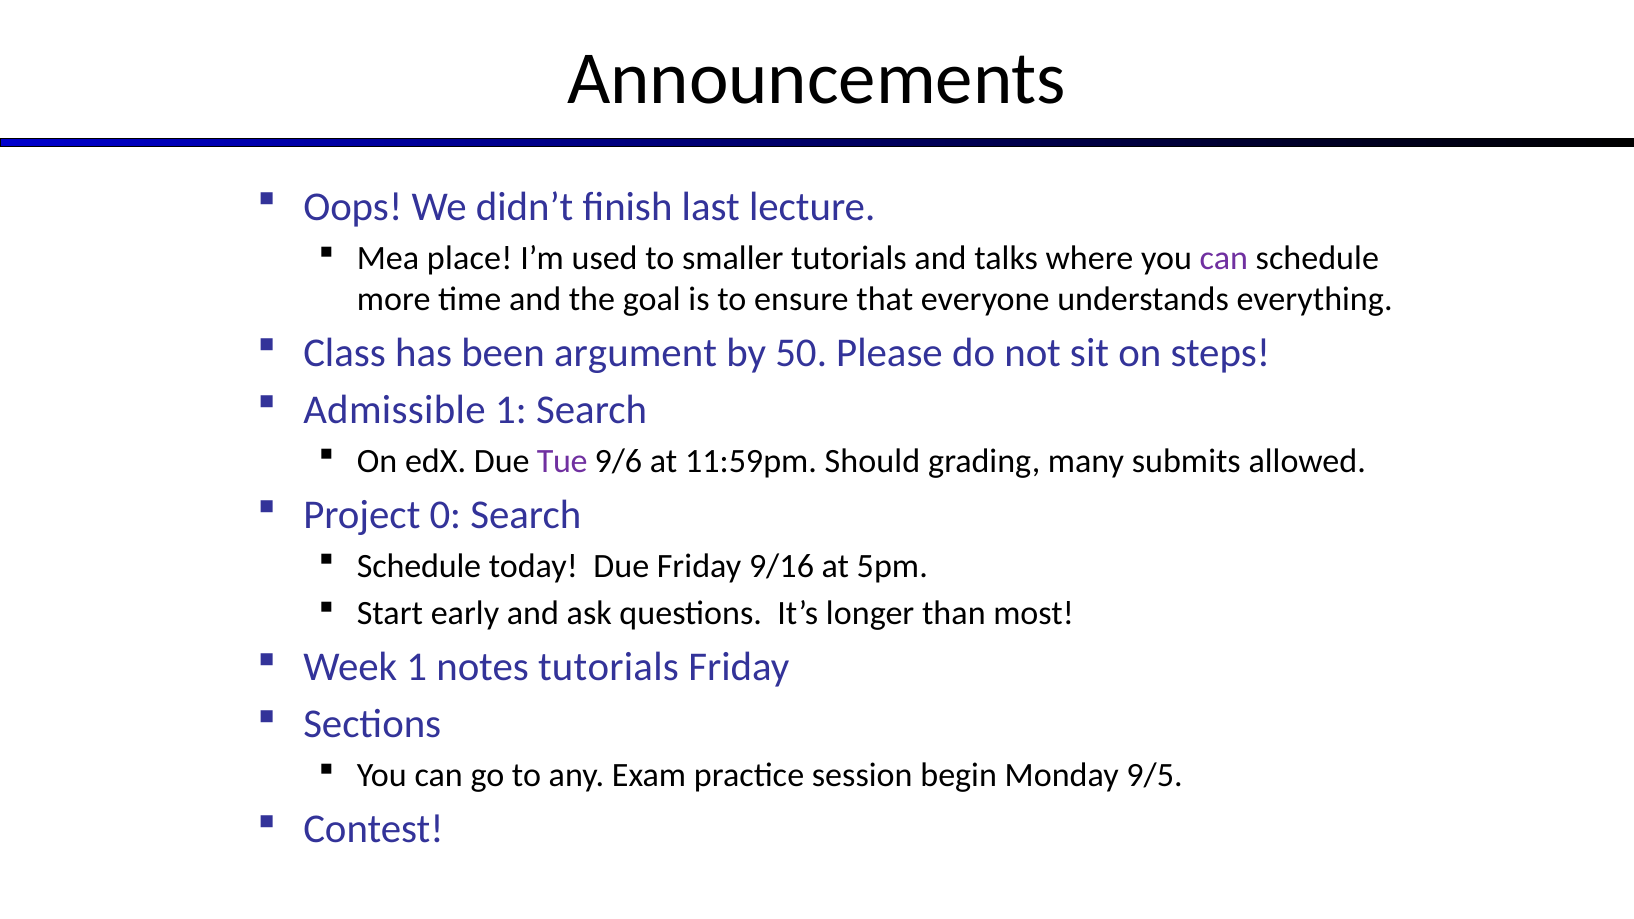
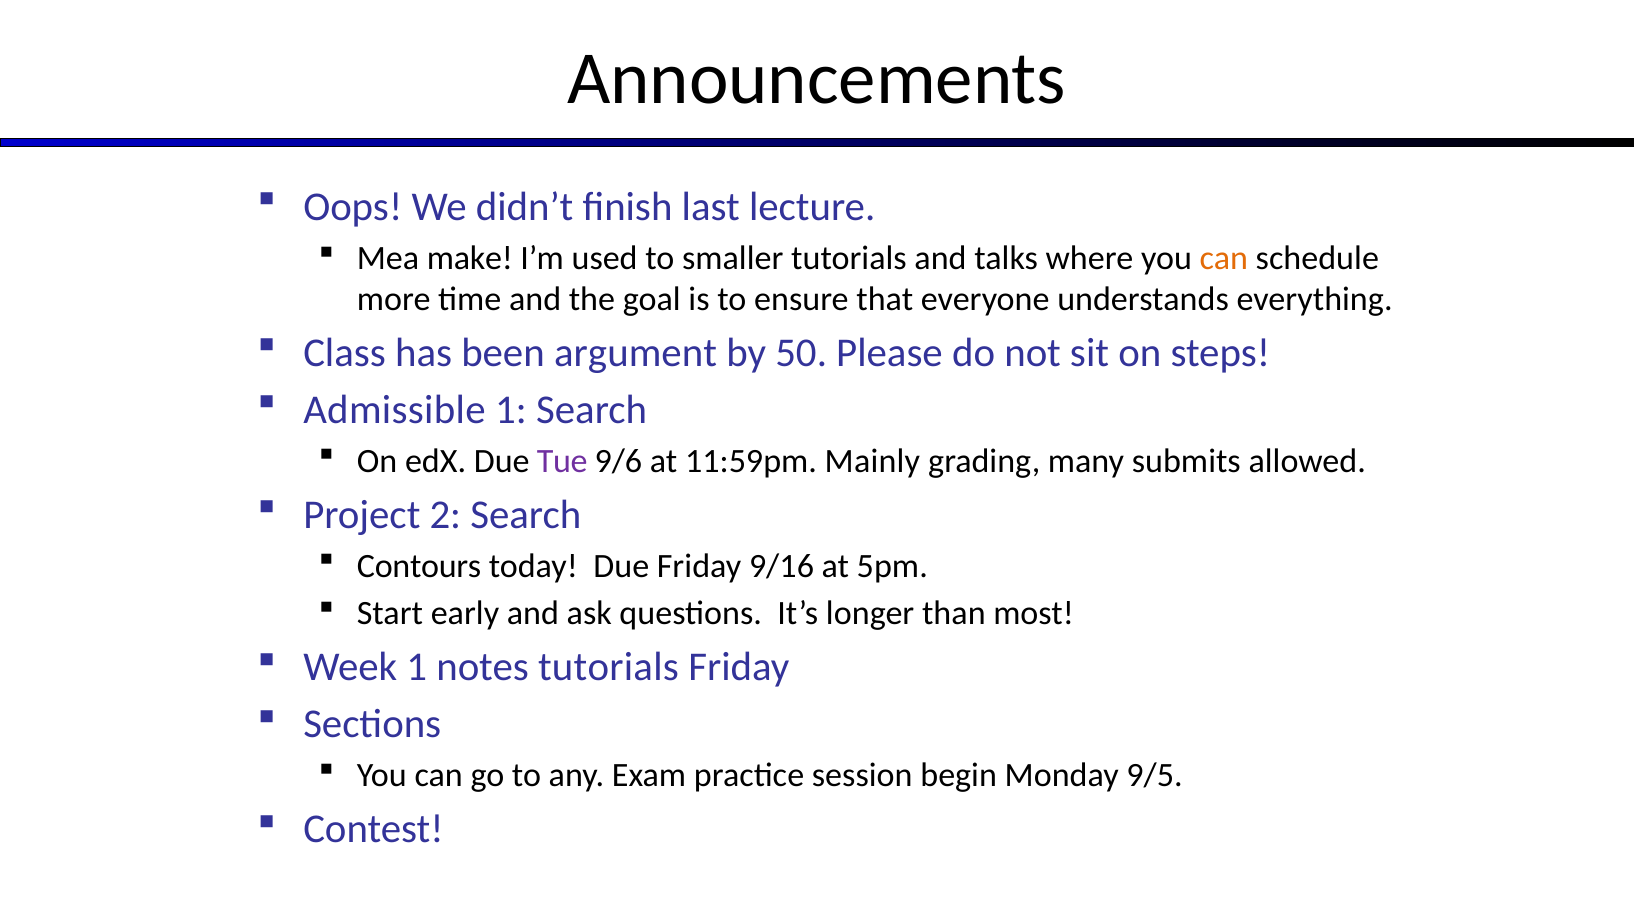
place: place -> make
can at (1224, 258) colour: purple -> orange
Should: Should -> Mainly
0: 0 -> 2
Schedule at (419, 566): Schedule -> Contours
